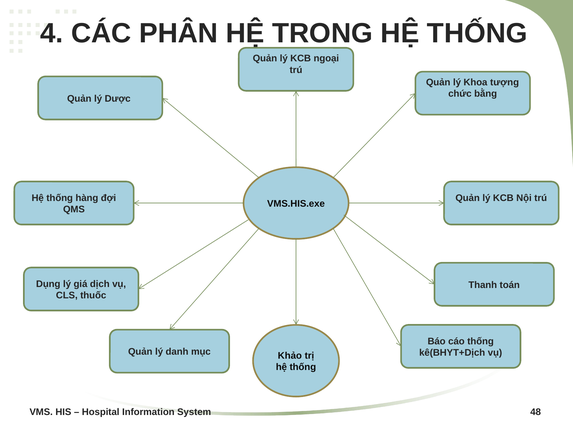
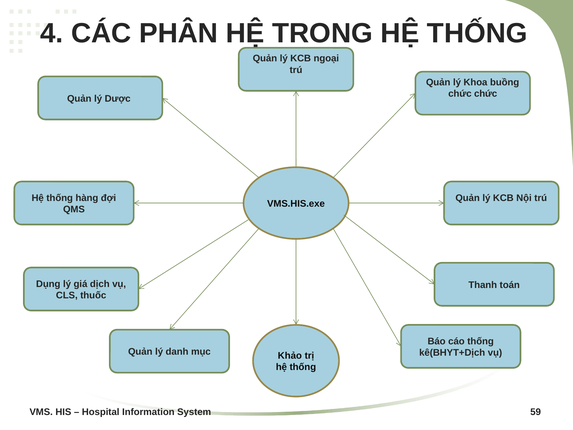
tượng: tượng -> buồng
chức bằng: bằng -> chức
48: 48 -> 59
